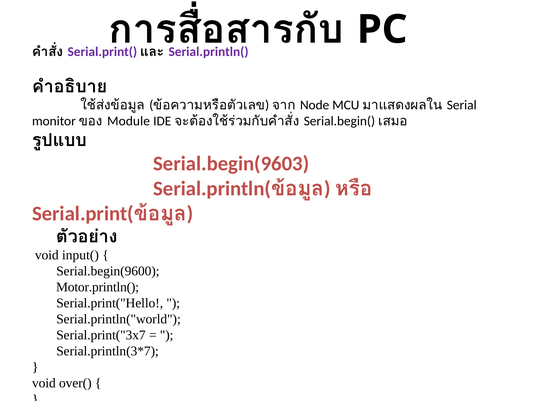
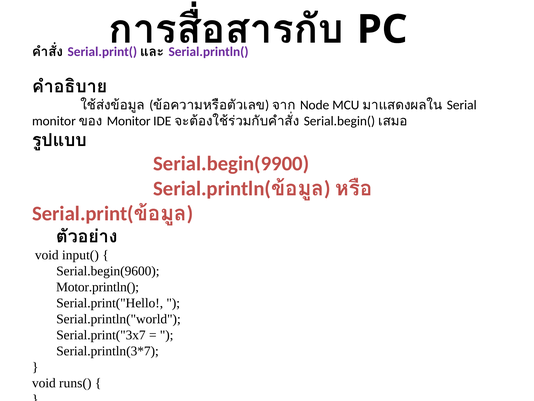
Module at (129, 121): Module -> Monitor
Serial.begin(9603: Serial.begin(9603 -> Serial.begin(9900
over(: over( -> runs(
